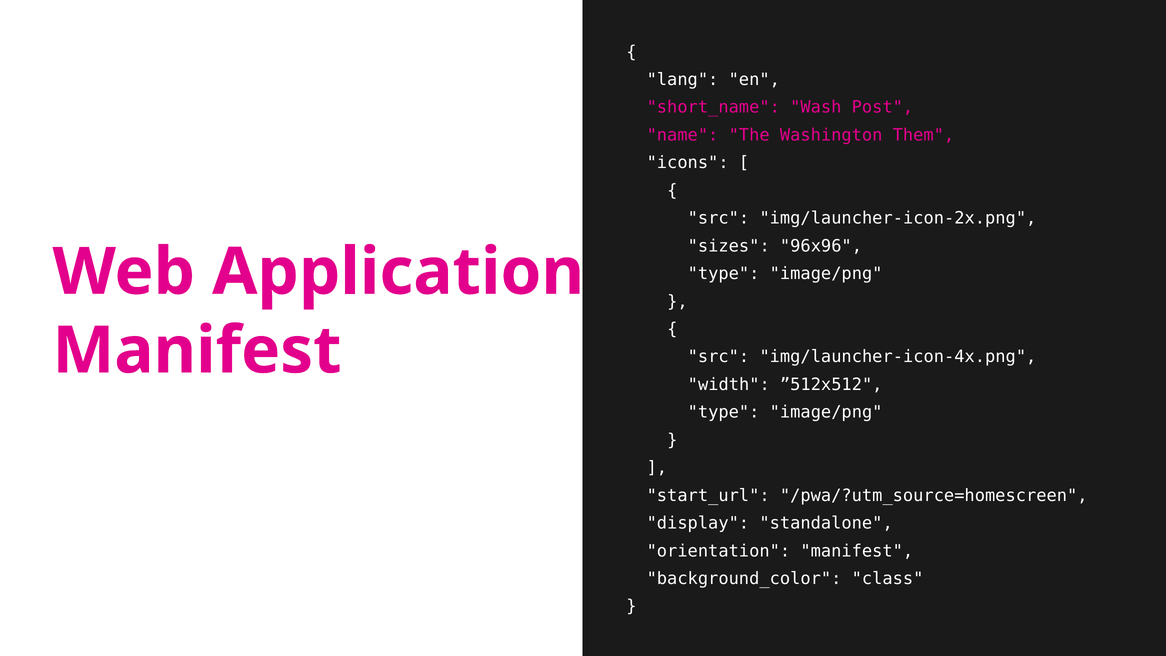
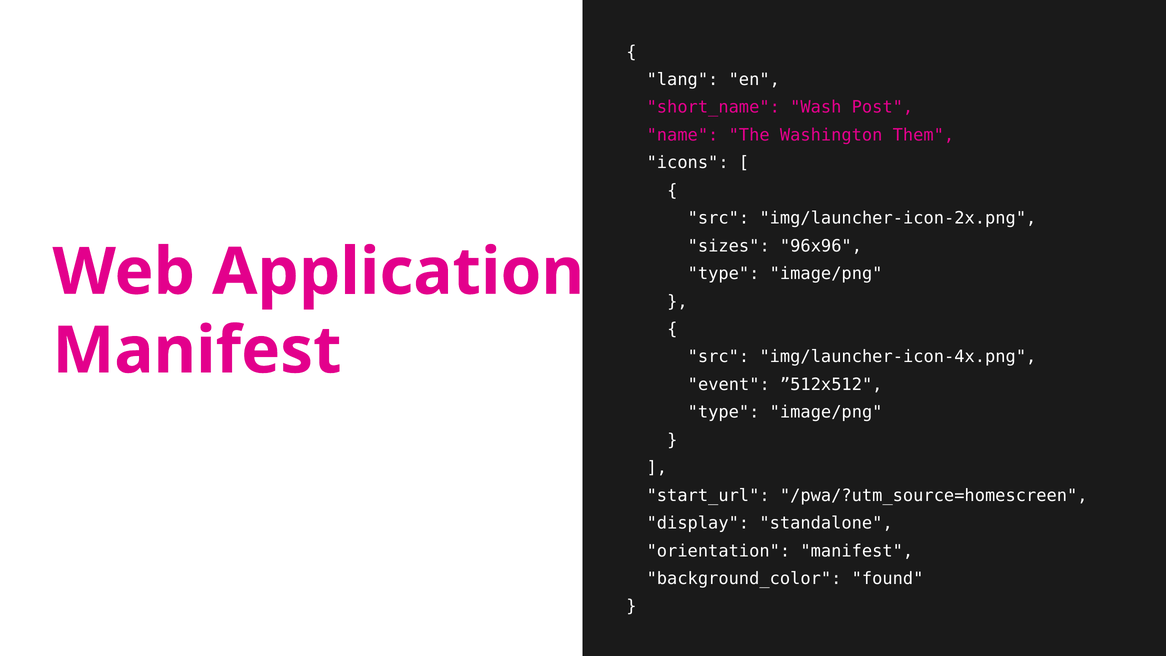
width: width -> event
class: class -> found
